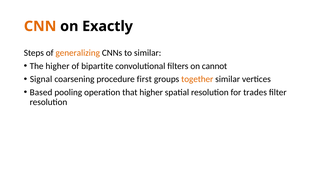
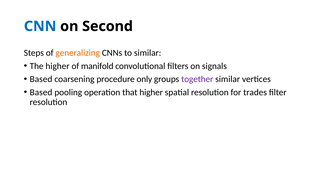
CNN colour: orange -> blue
Exactly: Exactly -> Second
bipartite: bipartite -> manifold
cannot: cannot -> signals
Signal at (41, 79): Signal -> Based
first: first -> only
together colour: orange -> purple
